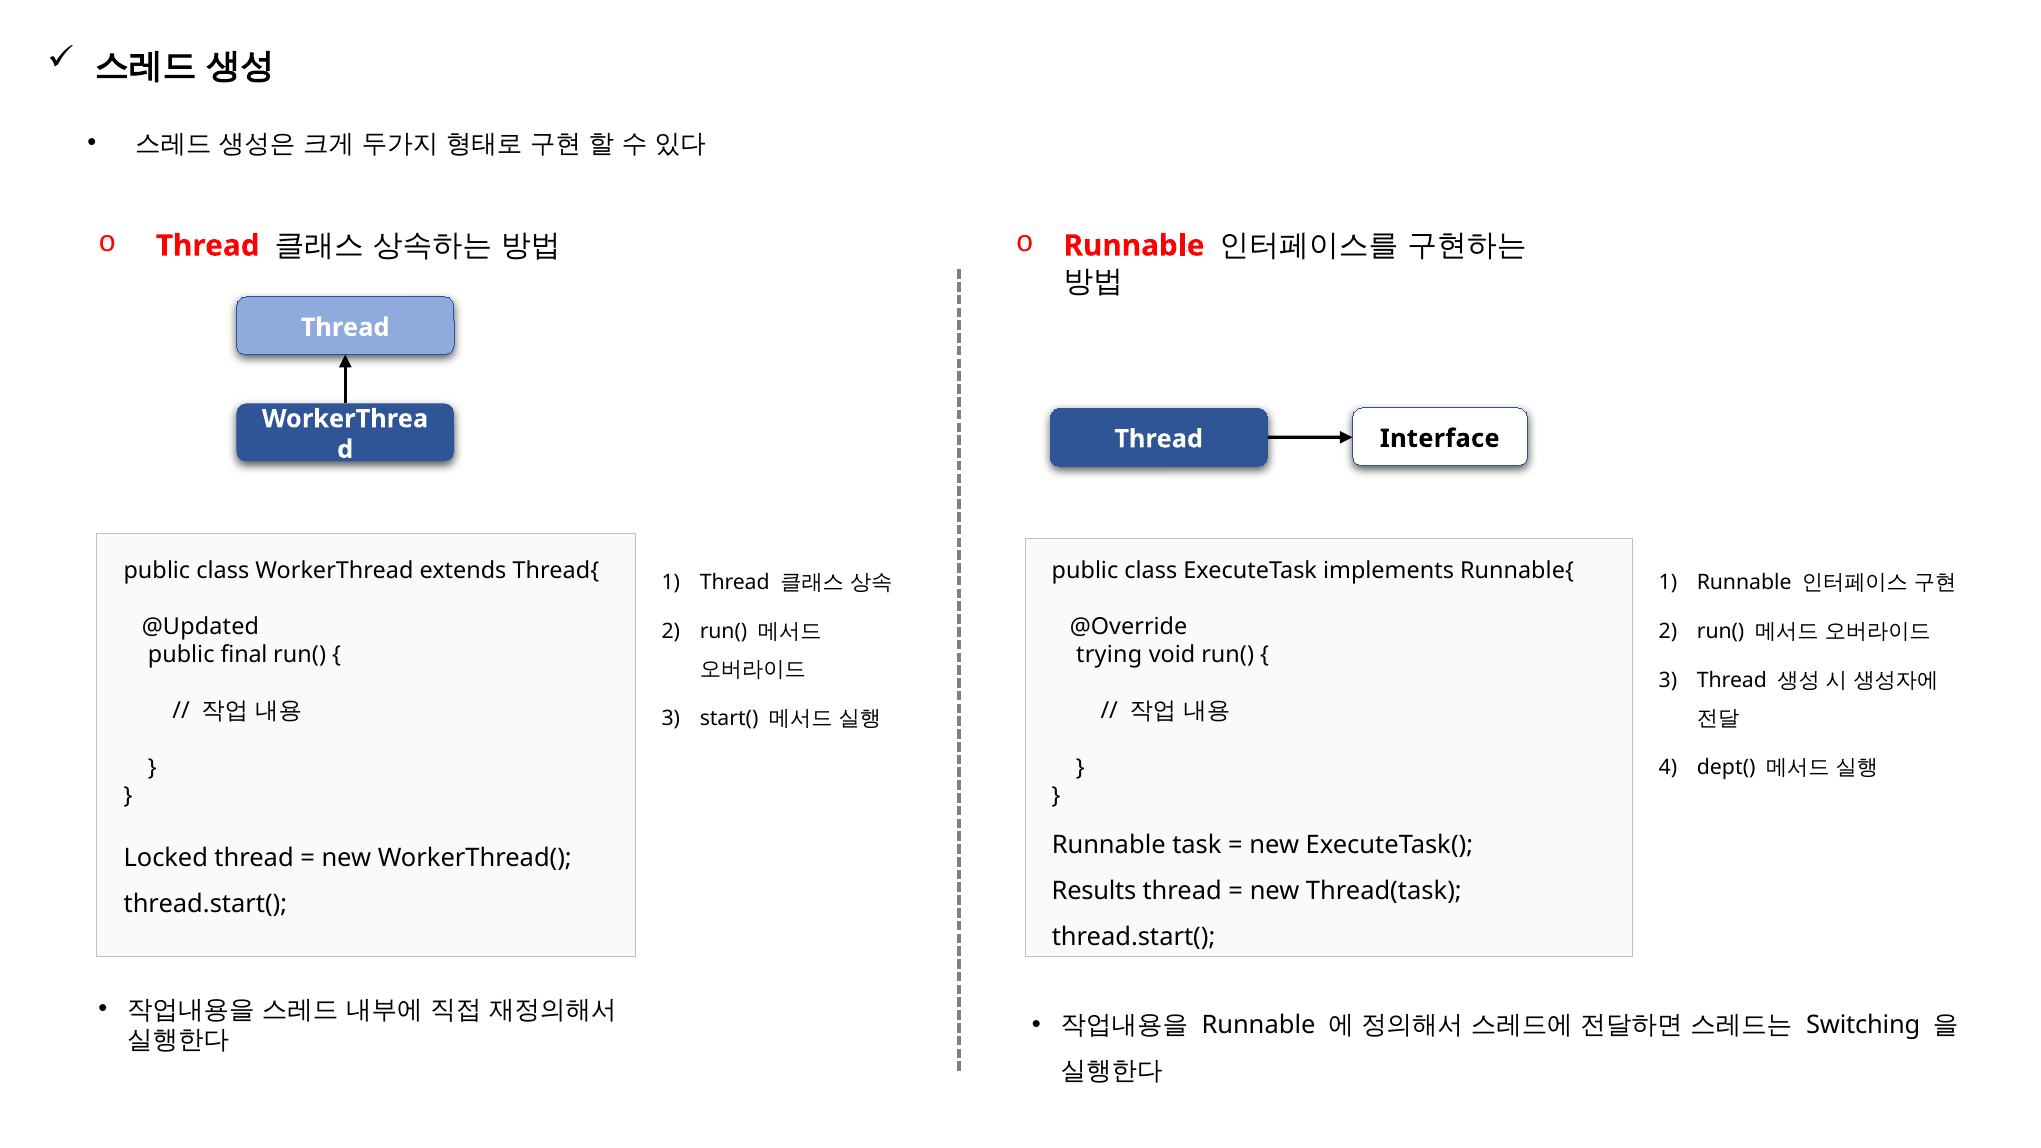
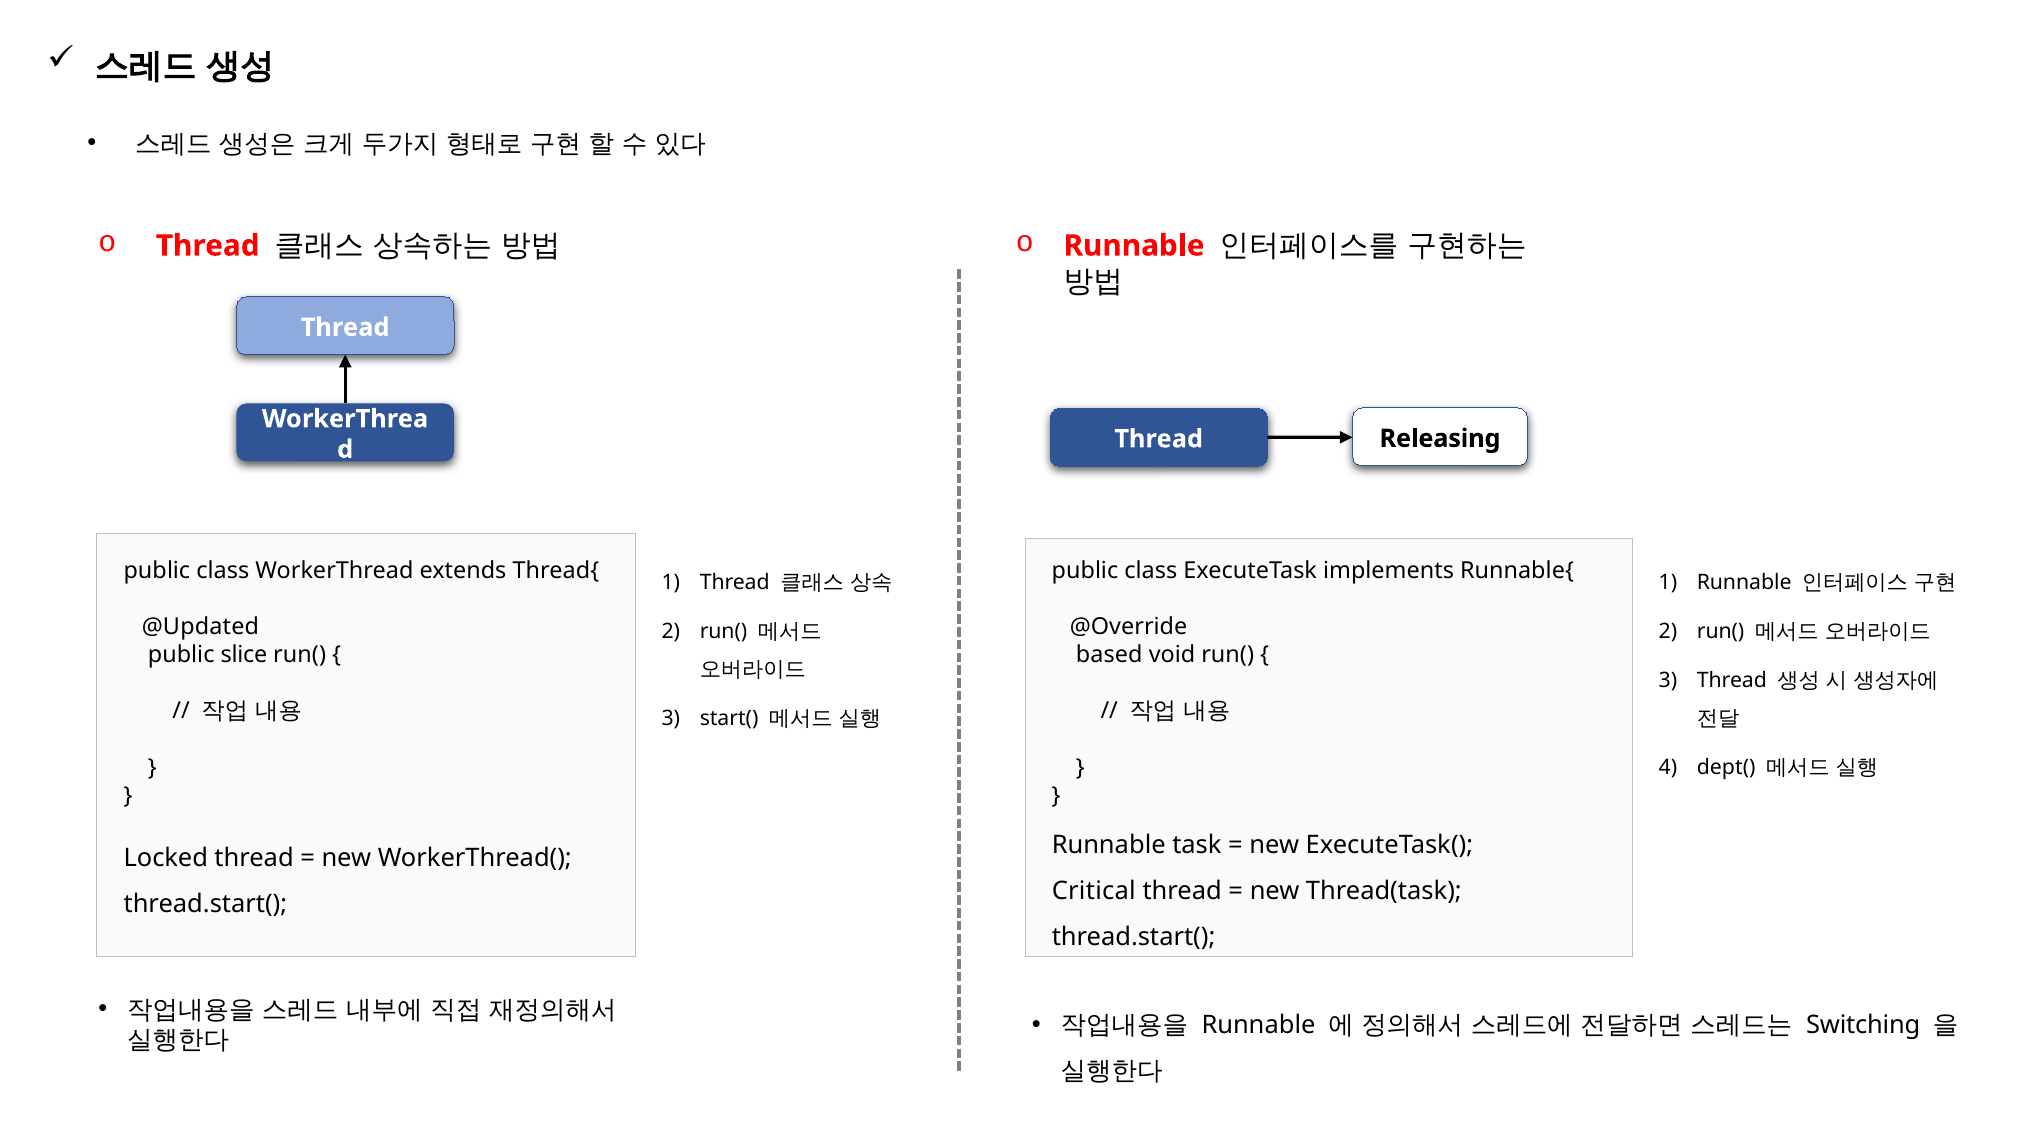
Interface: Interface -> Releasing
final: final -> slice
trying: trying -> based
Results: Results -> Critical
